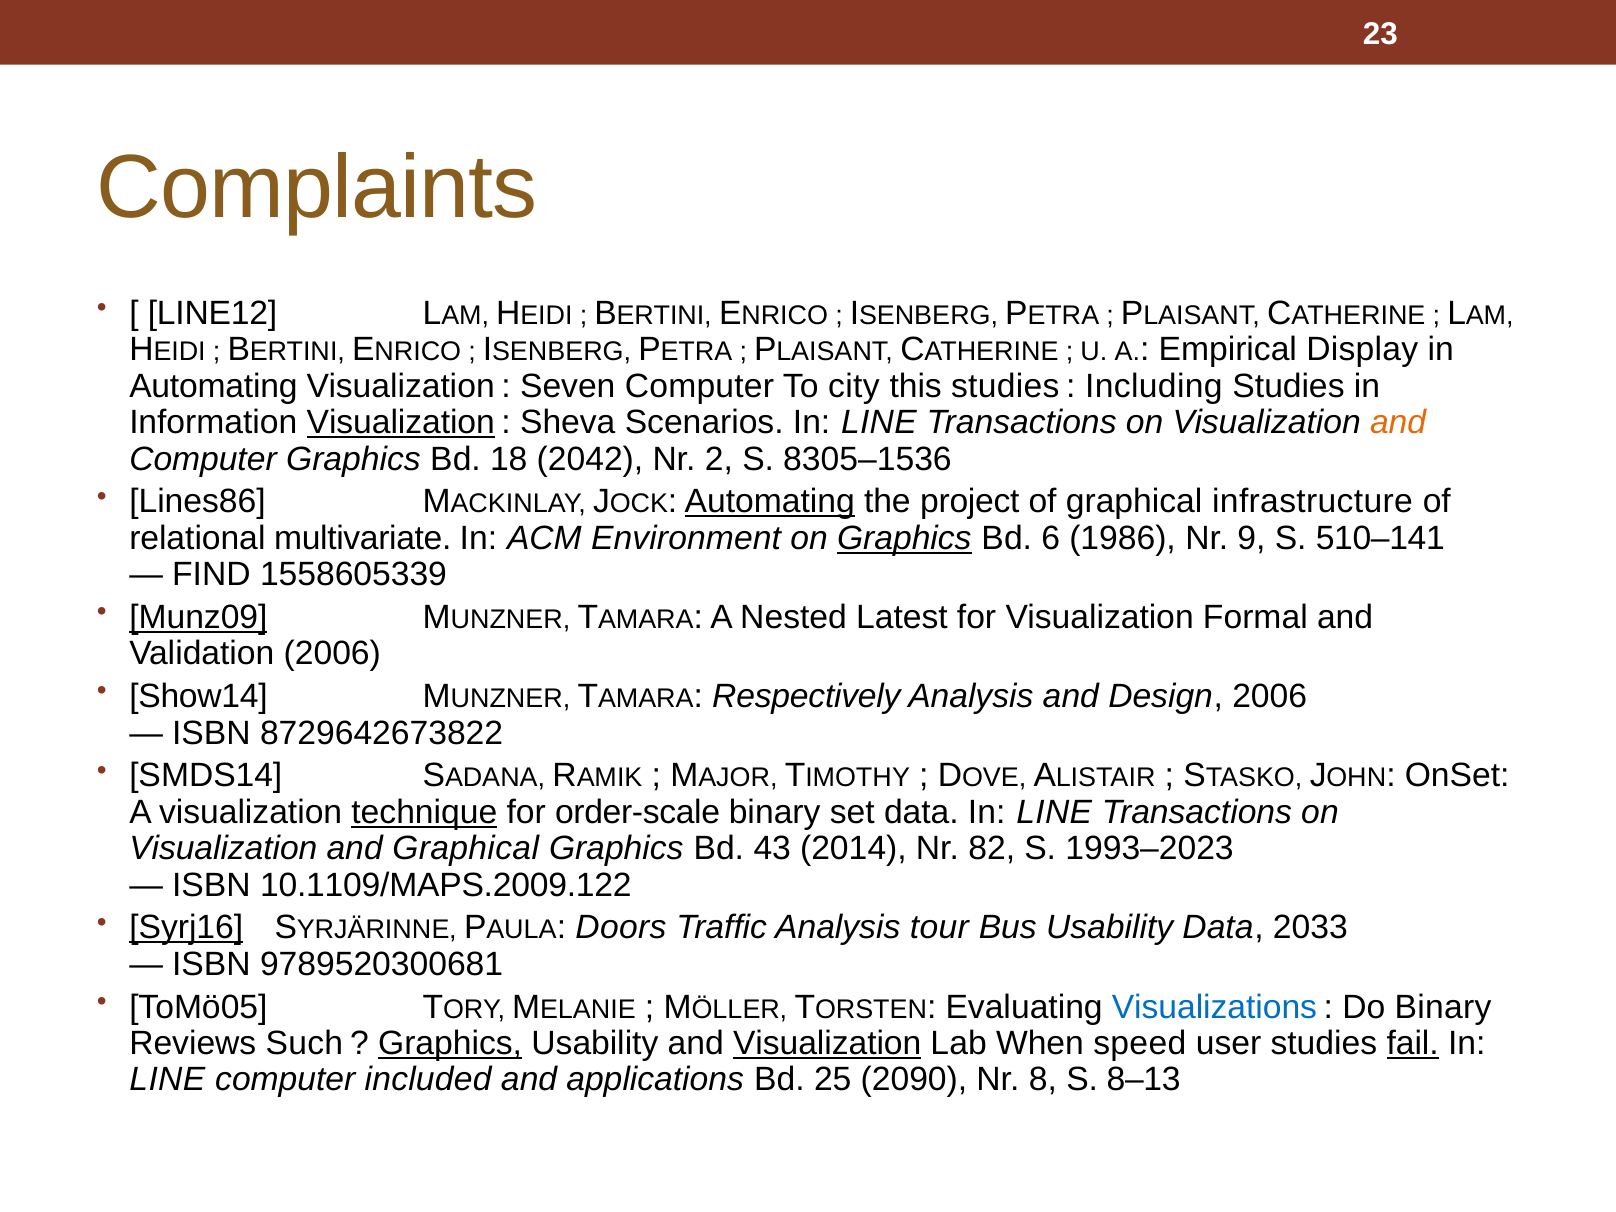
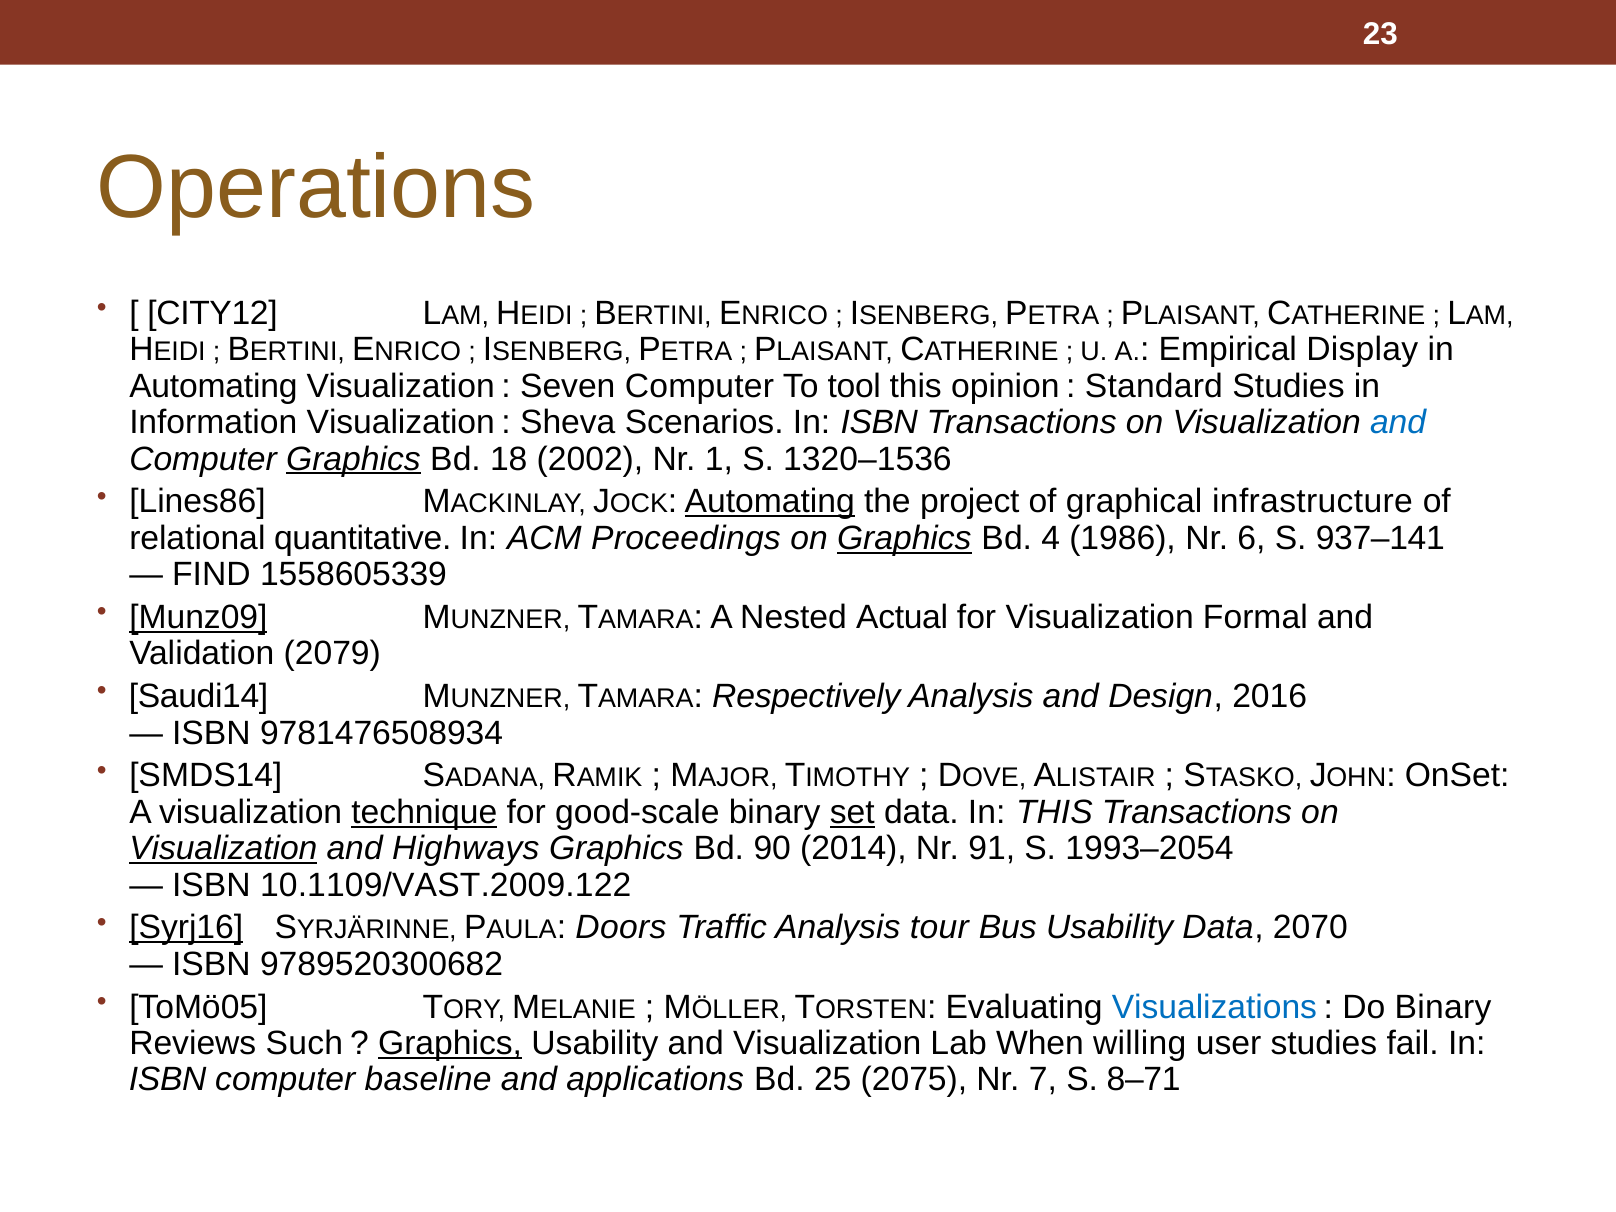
Complaints: Complaints -> Operations
LINE12: LINE12 -> CITY12
city: city -> tool
this studies: studies -> opinion
Including: Including -> Standard
Visualization at (401, 423) underline: present -> none
Scenarios In LINE: LINE -> ISBN
and at (1398, 423) colour: orange -> blue
Graphics at (353, 459) underline: none -> present
2042: 2042 -> 2002
2: 2 -> 1
8305–1536: 8305–1536 -> 1320–1536
multivariate: multivariate -> quantitative
Environment: Environment -> Proceedings
6: 6 -> 4
9: 9 -> 6
510–141: 510–141 -> 937–141
Latest: Latest -> Actual
Validation 2006: 2006 -> 2079
Show14: Show14 -> Saudi14
Design 2006: 2006 -> 2016
8729642673822: 8729642673822 -> 9781476508934
order-scale: order-scale -> good-scale
set underline: none -> present
data In LINE: LINE -> THIS
Visualization at (223, 849) underline: none -> present
and Graphical: Graphical -> Highways
43: 43 -> 90
82: 82 -> 91
1993–2023: 1993–2023 -> 1993–2054
10.1109/MAPS.2009.122: 10.1109/MAPS.2009.122 -> 10.1109/VAST.2009.122
2033: 2033 -> 2070
9789520300681: 9789520300681 -> 9789520300682
Visualization at (827, 1043) underline: present -> none
speed: speed -> willing
fail underline: present -> none
LINE at (167, 1080): LINE -> ISBN
included: included -> baseline
2090: 2090 -> 2075
8: 8 -> 7
8–13: 8–13 -> 8–71
